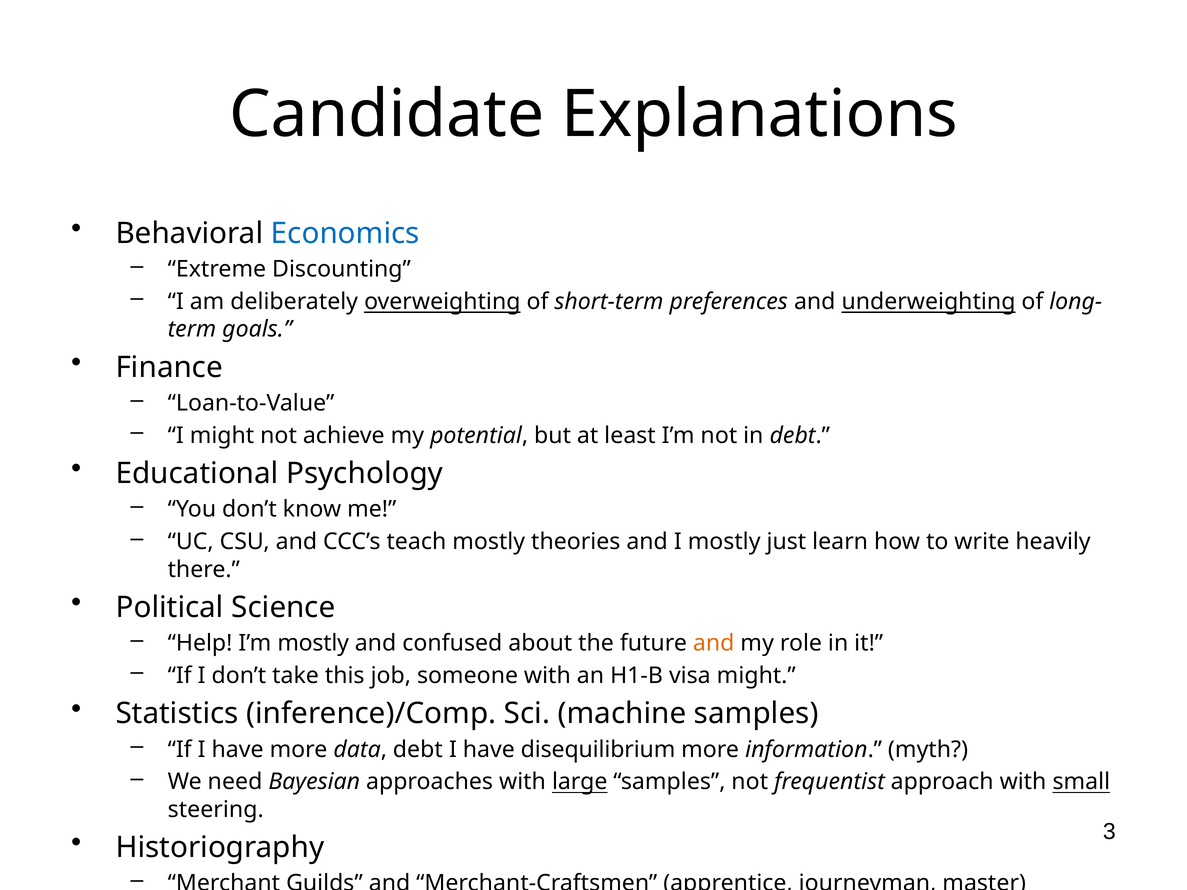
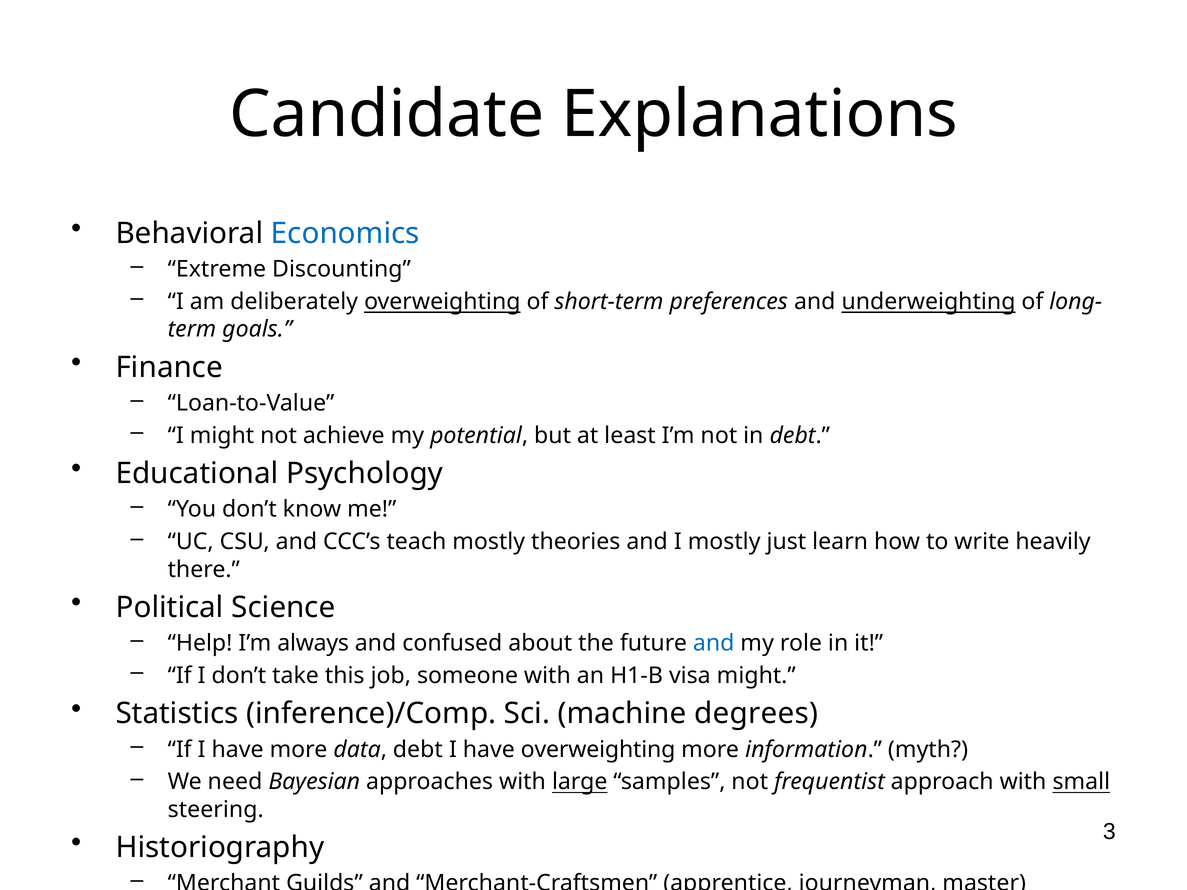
I’m mostly: mostly -> always
and at (714, 643) colour: orange -> blue
machine samples: samples -> degrees
have disequilibrium: disequilibrium -> overweighting
